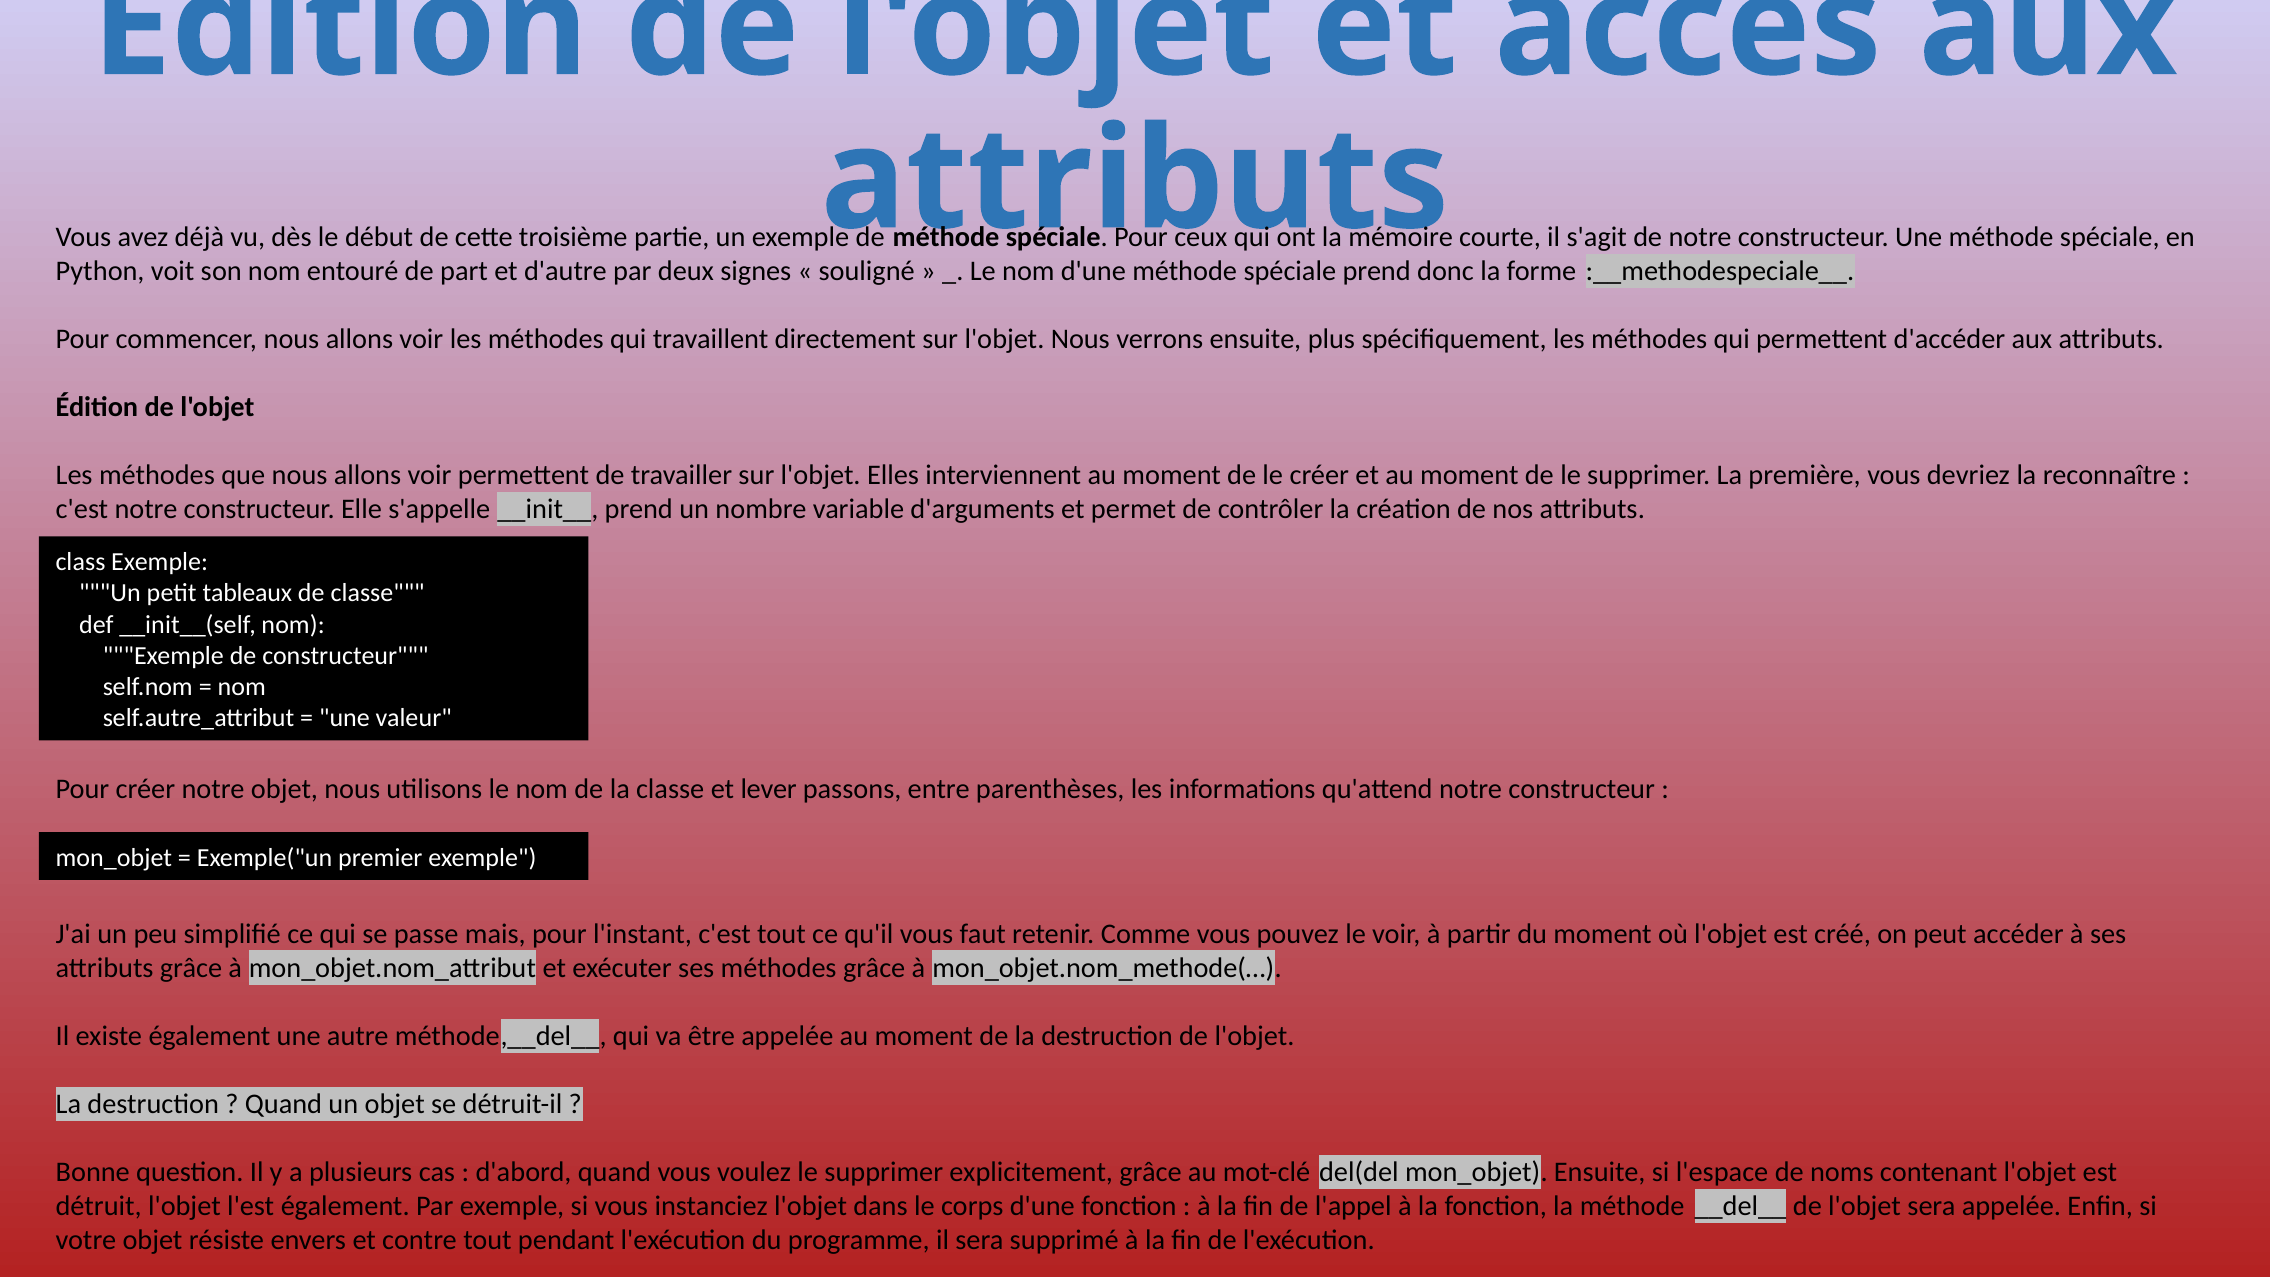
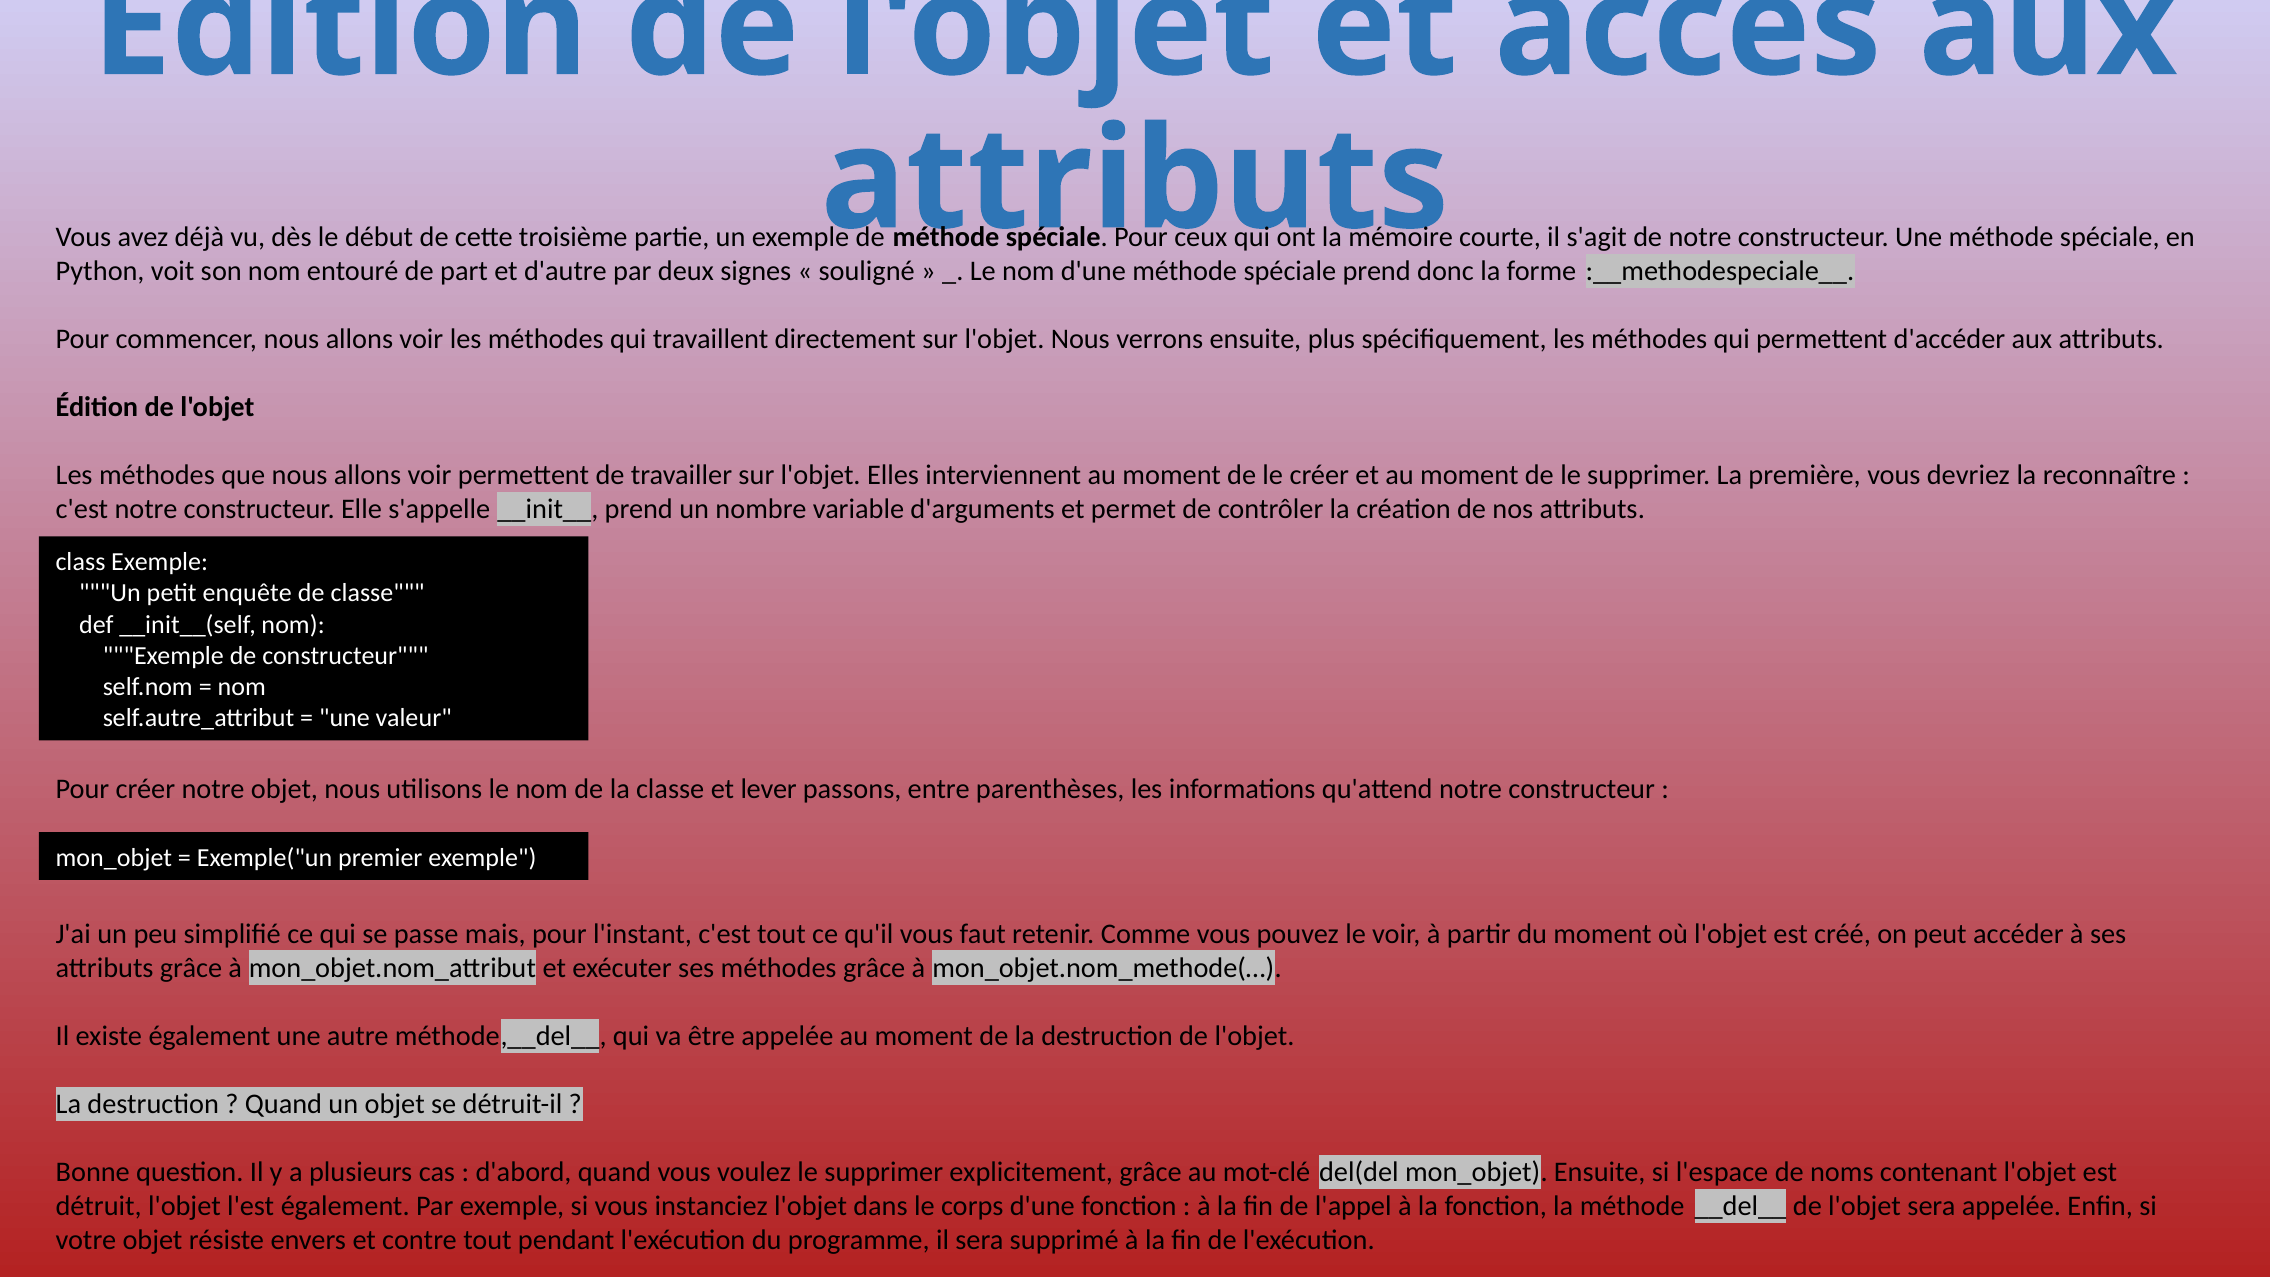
tableaux: tableaux -> enquête
